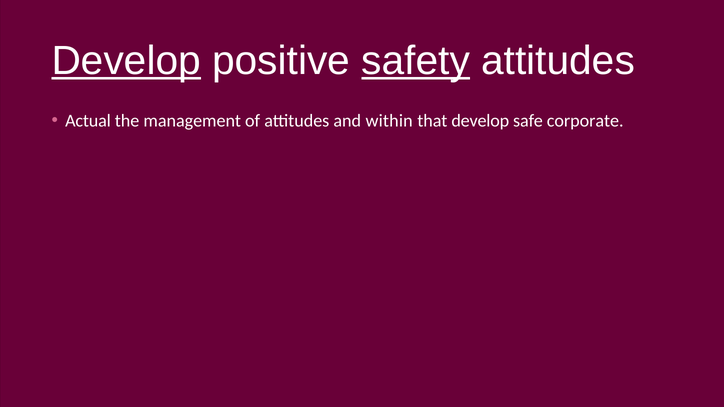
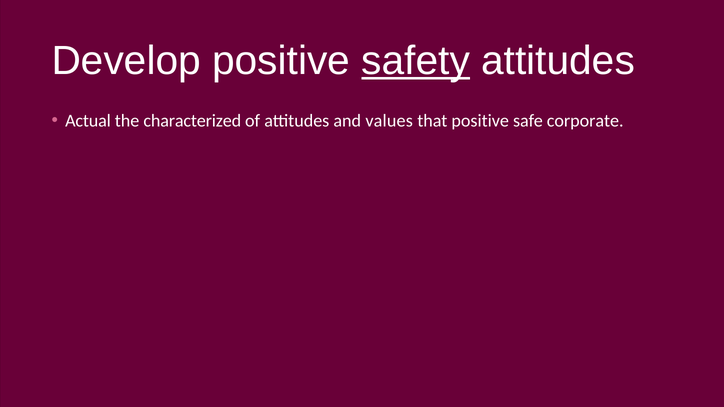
Develop at (126, 61) underline: present -> none
management: management -> characterized
within: within -> values
that develop: develop -> positive
